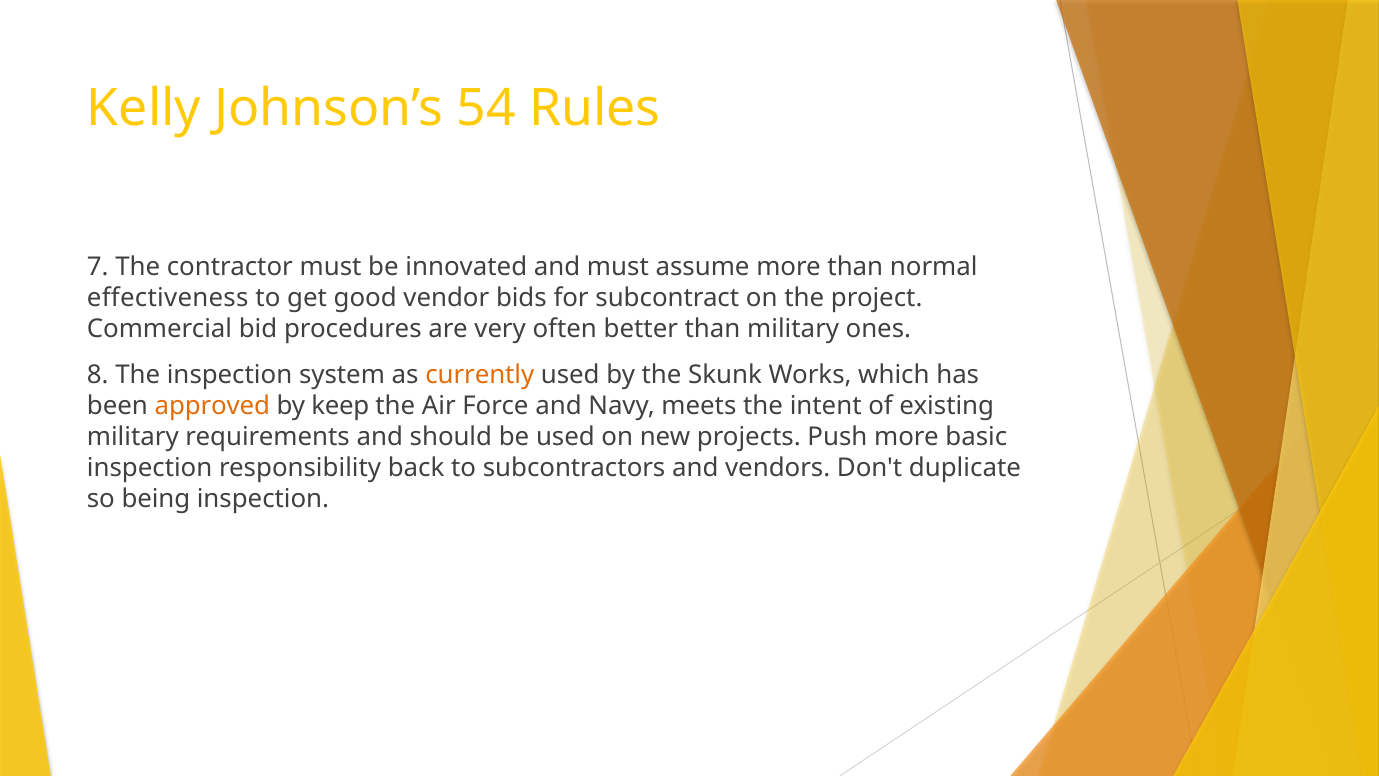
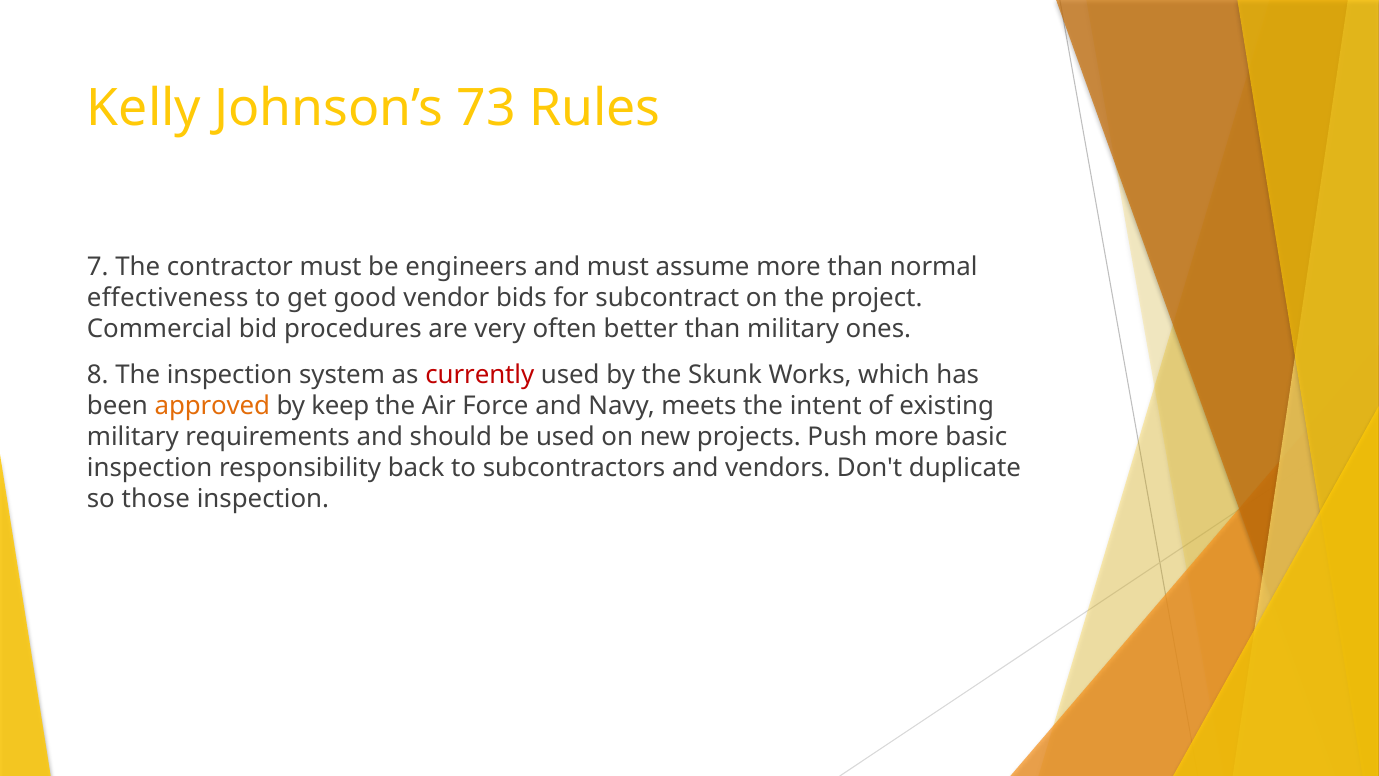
54: 54 -> 73
innovated: innovated -> engineers
currently colour: orange -> red
being: being -> those
